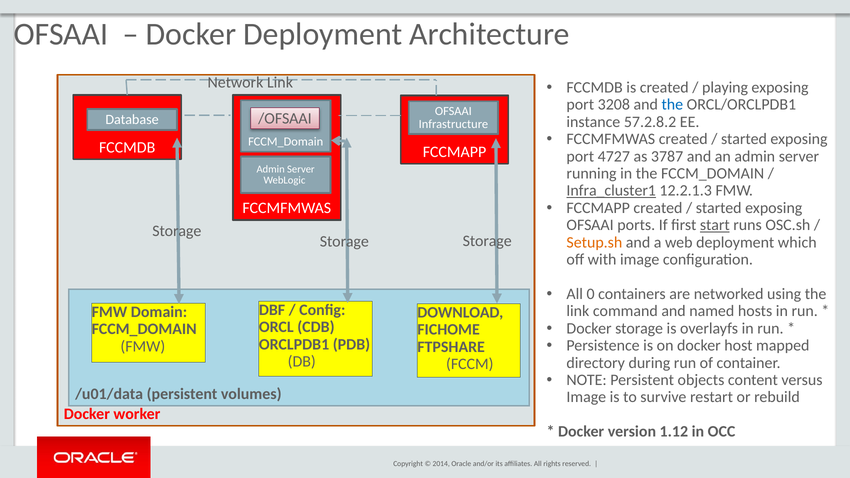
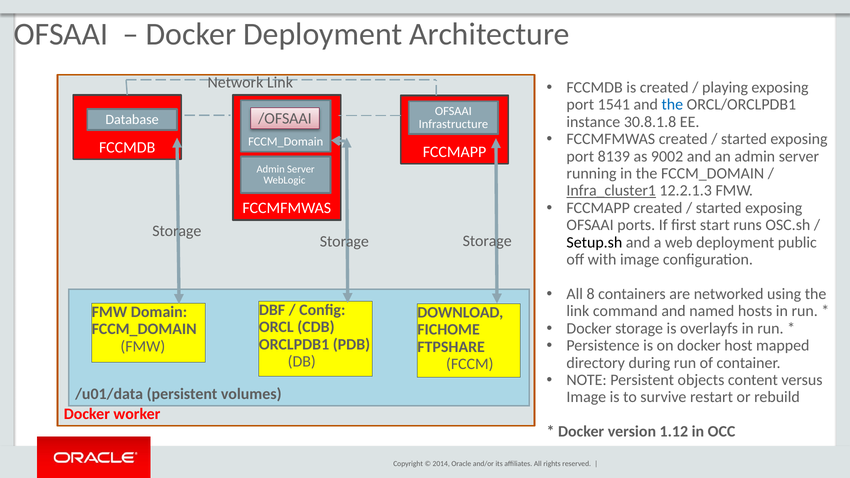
3208: 3208 -> 1541
57.2.8.2: 57.2.8.2 -> 30.8.1.8
4727: 4727 -> 8139
3787: 3787 -> 9002
start underline: present -> none
Setup.sh colour: orange -> black
which: which -> public
0: 0 -> 8
